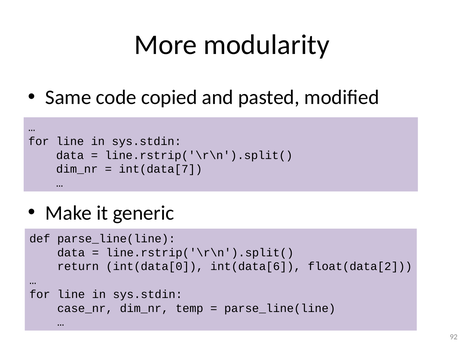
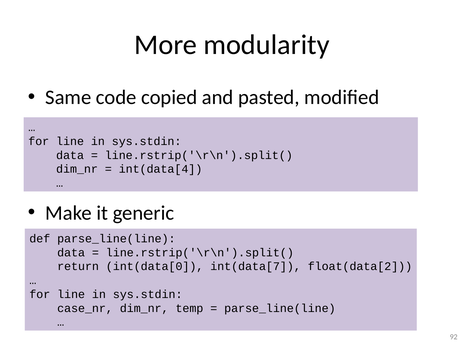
int(data[7: int(data[7 -> int(data[4
int(data[6: int(data[6 -> int(data[7
